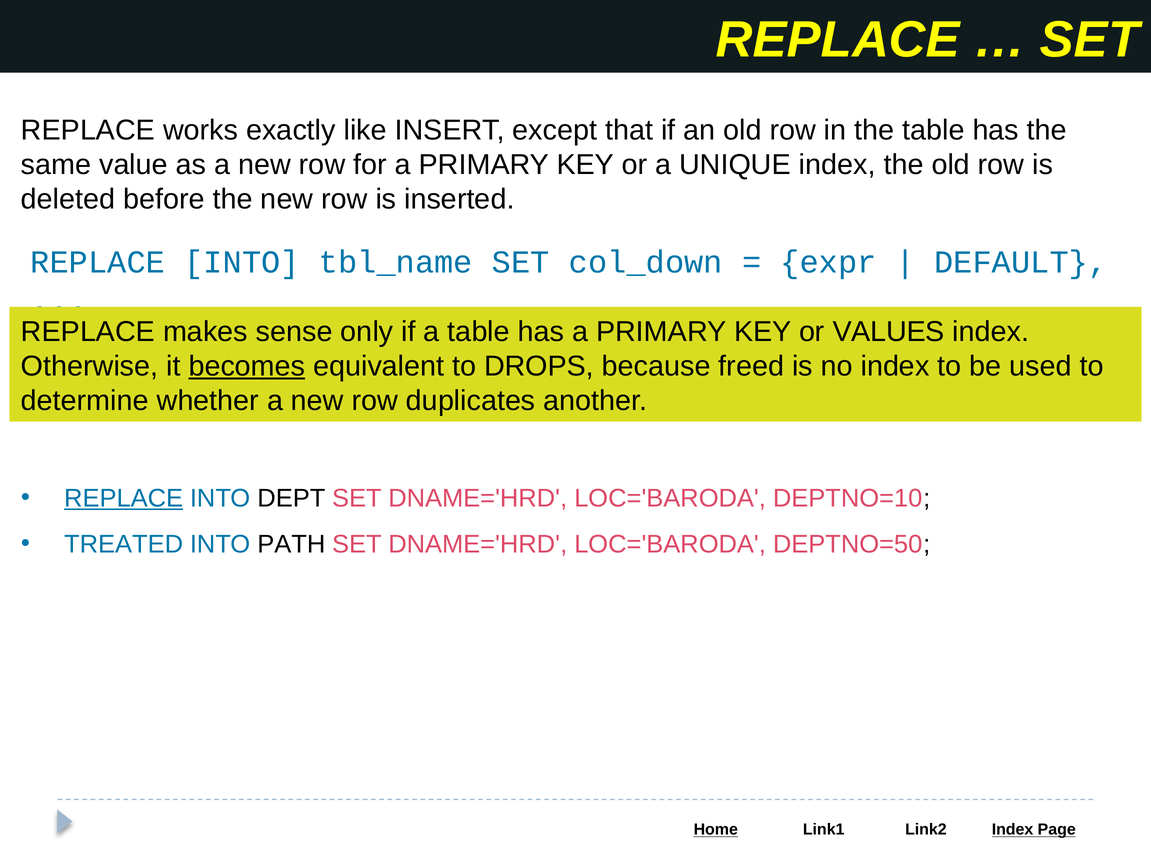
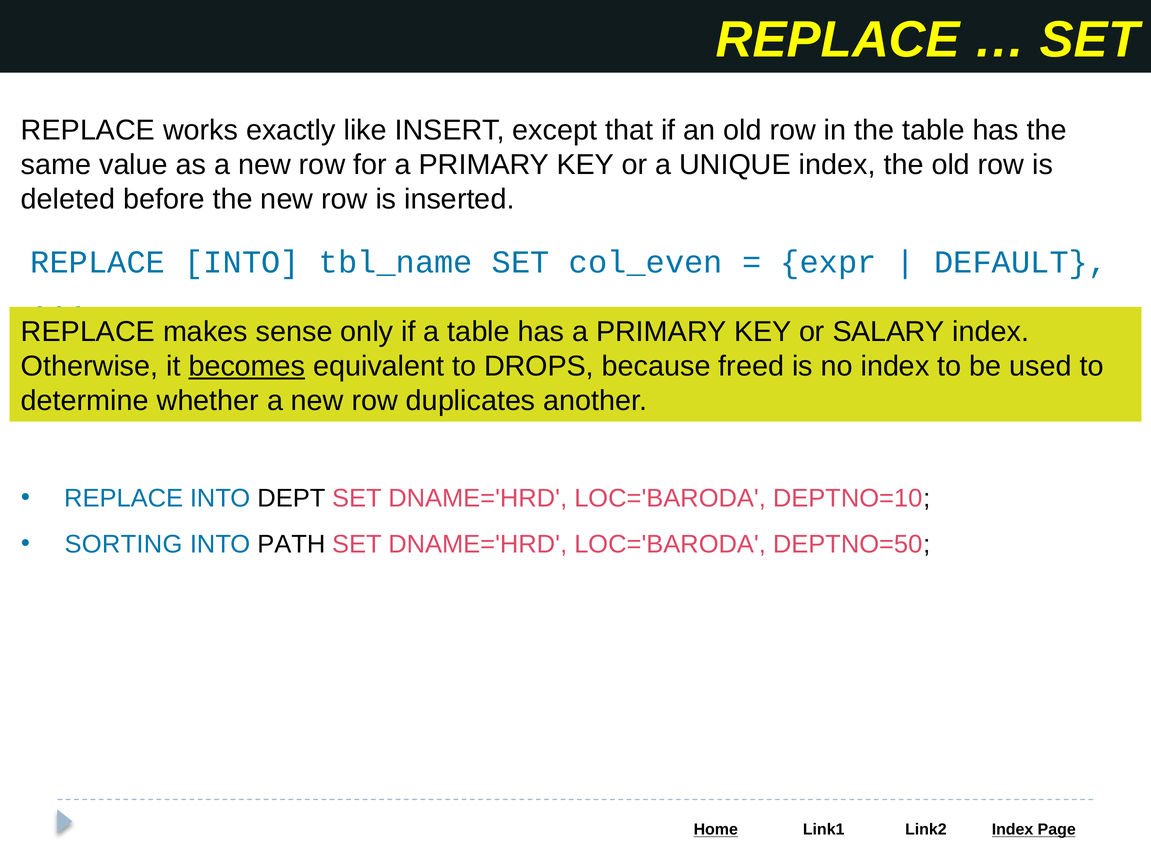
col_down: col_down -> col_even
VALUES: VALUES -> SALARY
REPLACE at (124, 498) underline: present -> none
TREATED: TREATED -> SORTING
